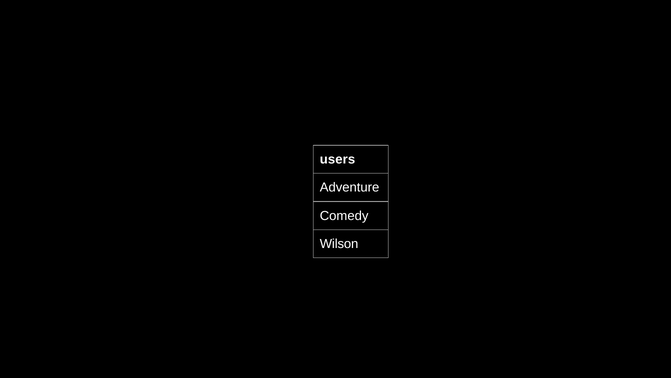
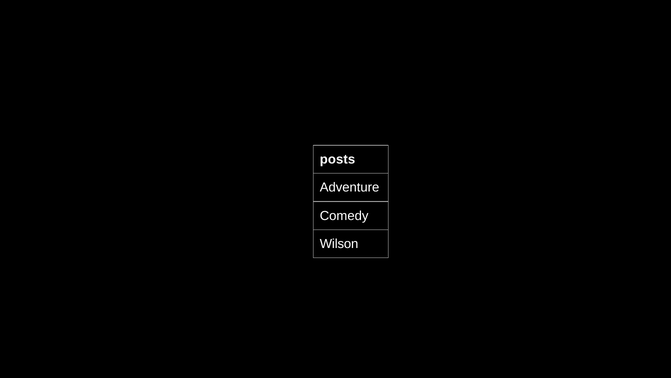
users: users -> posts
